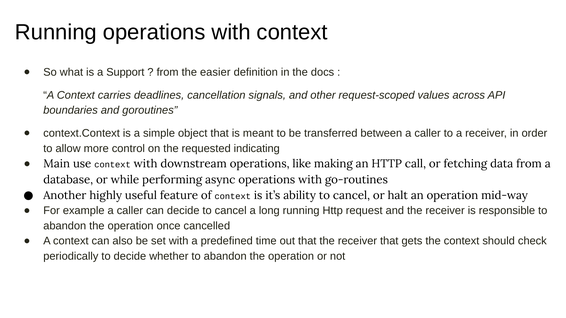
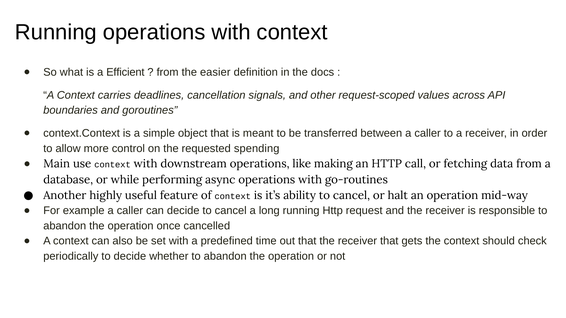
Support: Support -> Efficient
indicating: indicating -> spending
